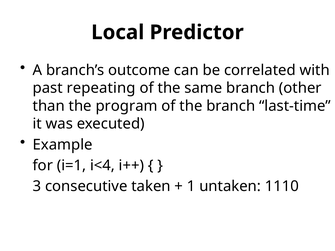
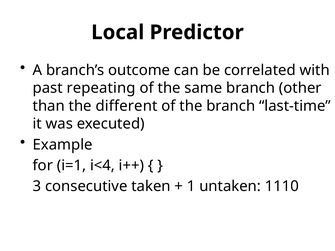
program: program -> different
